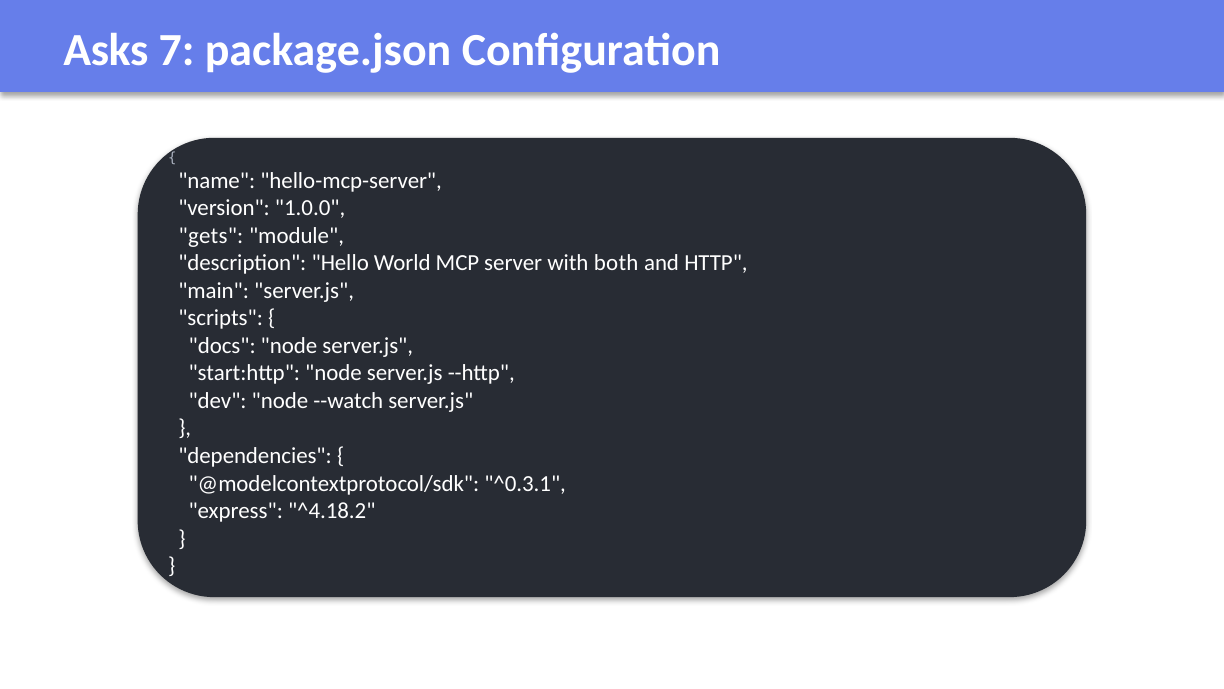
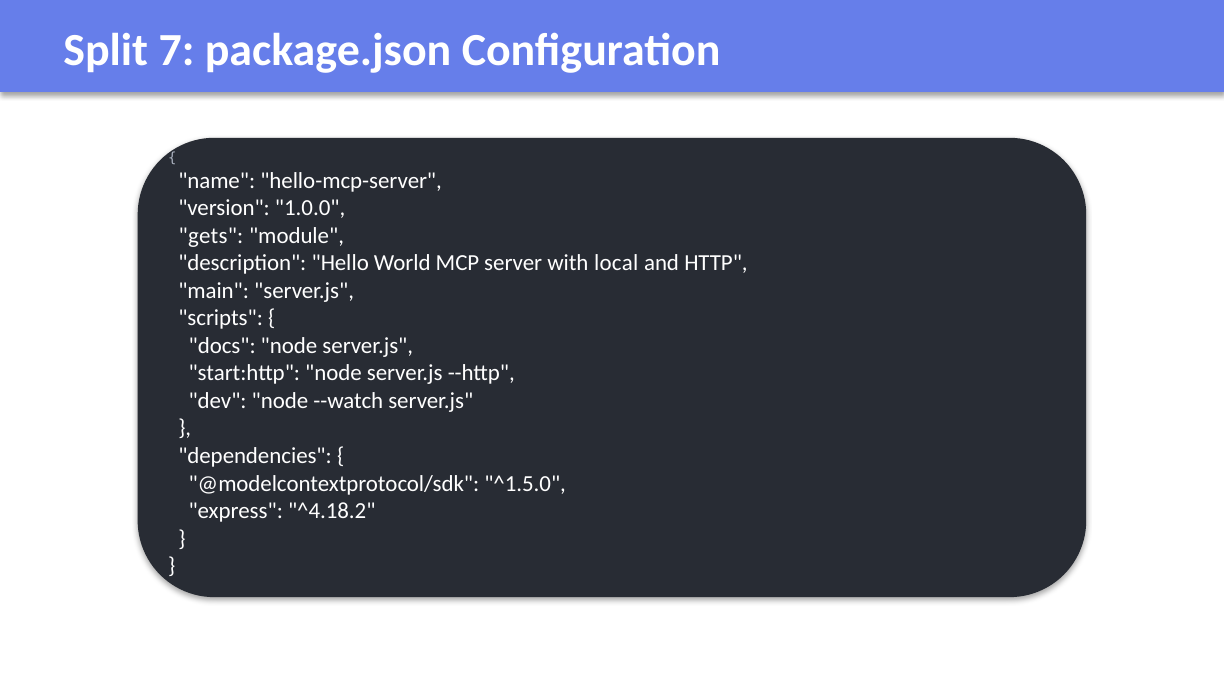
Asks: Asks -> Split
both: both -> local
^0.3.1: ^0.3.1 -> ^1.5.0
